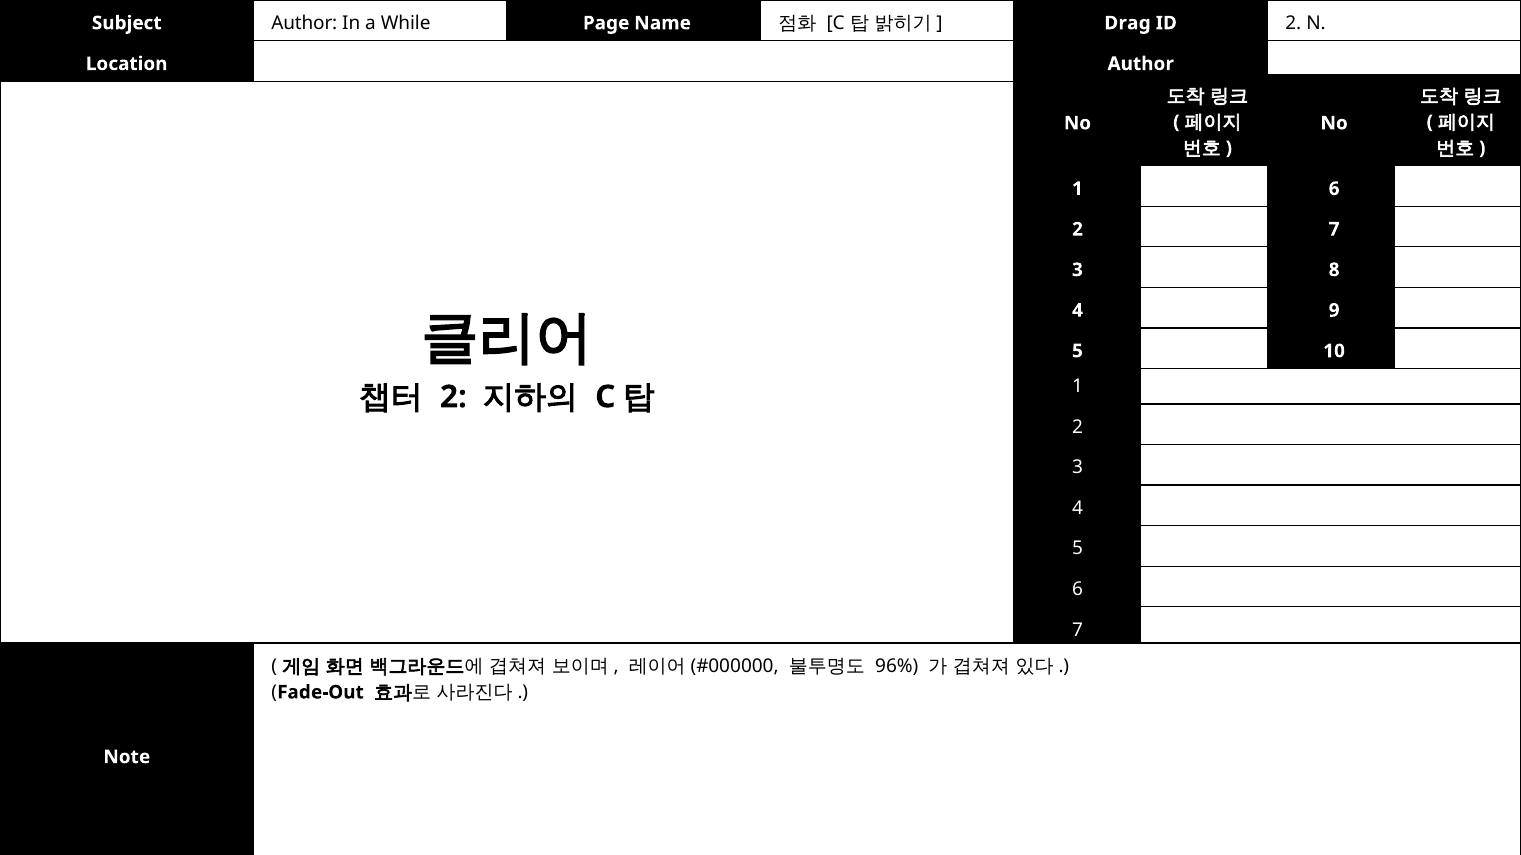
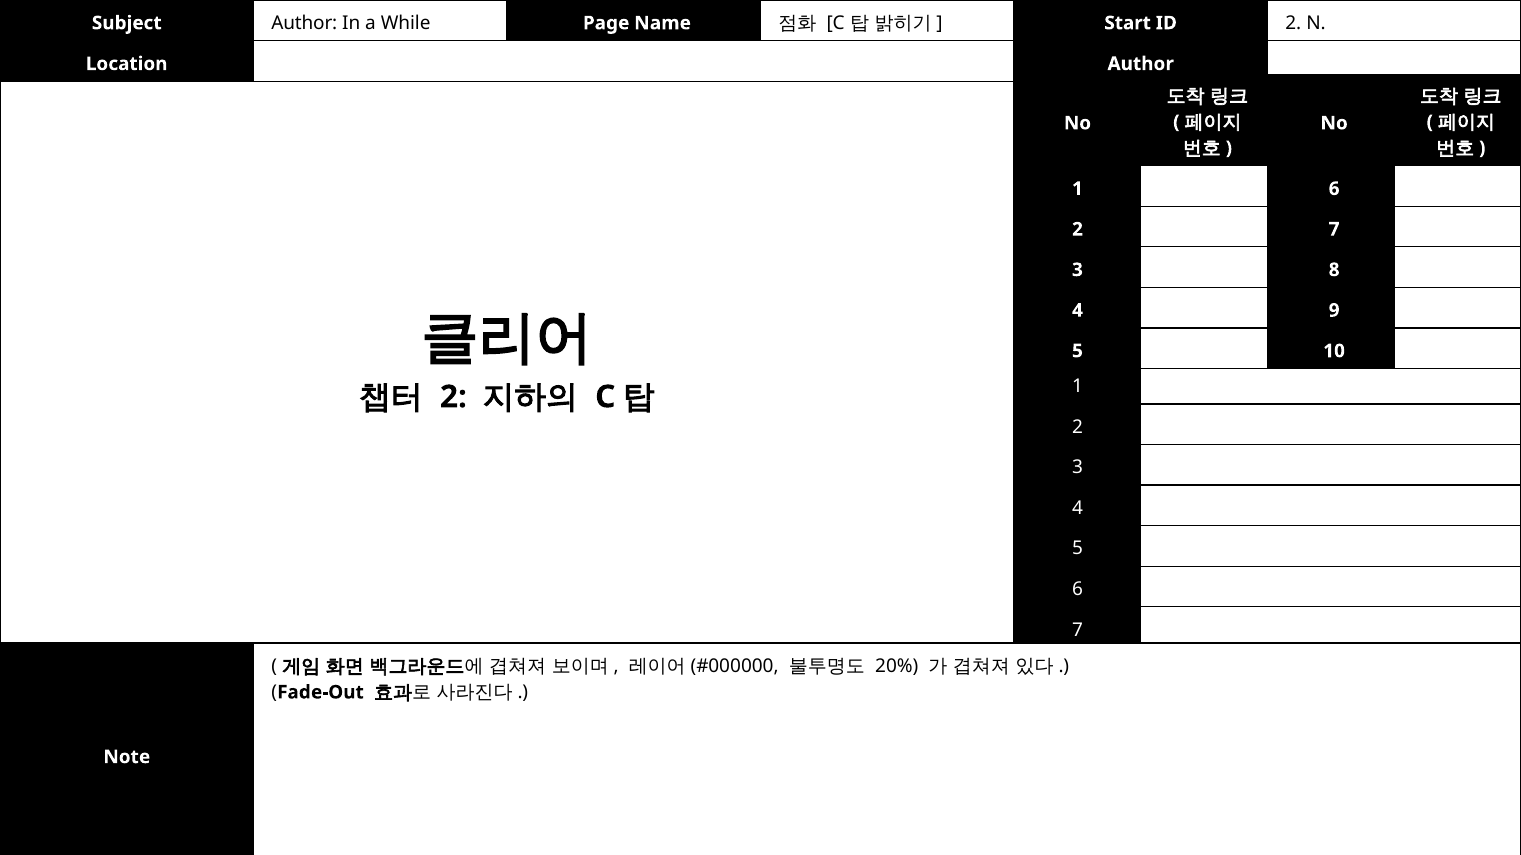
Drag: Drag -> Start
96%: 96% -> 20%
